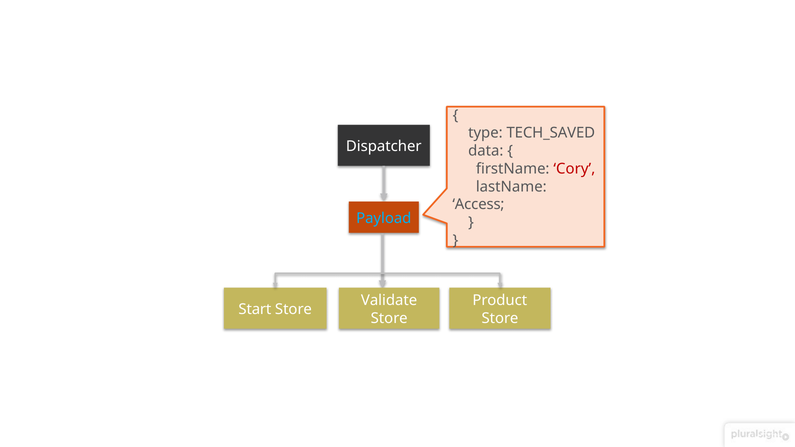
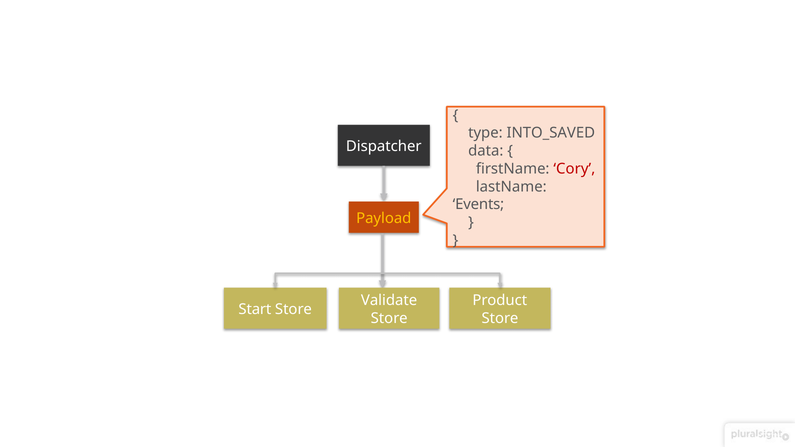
TECH_SAVED: TECH_SAVED -> INTO_SAVED
Access: Access -> Events
Payload colour: light blue -> yellow
